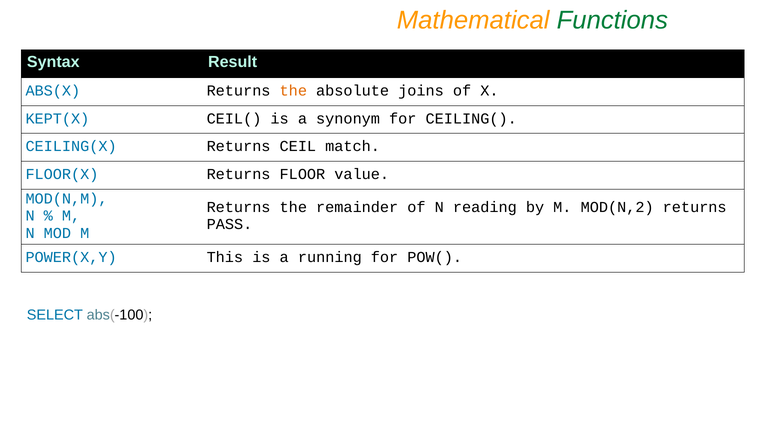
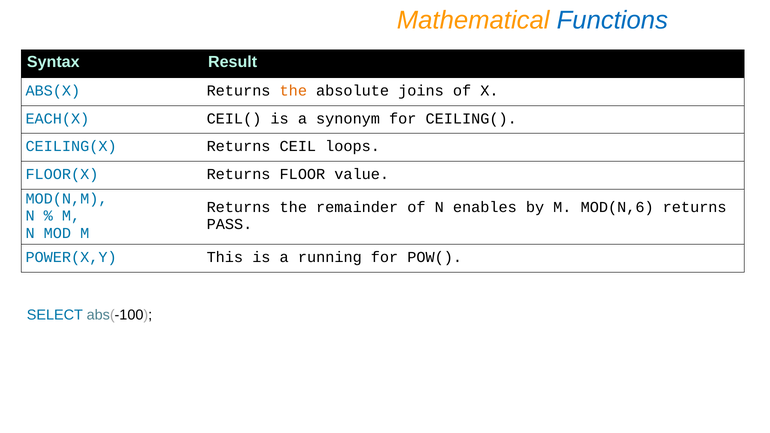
Functions colour: green -> blue
KEPT(X: KEPT(X -> EACH(X
match: match -> loops
reading: reading -> enables
MOD(N,2: MOD(N,2 -> MOD(N,6
